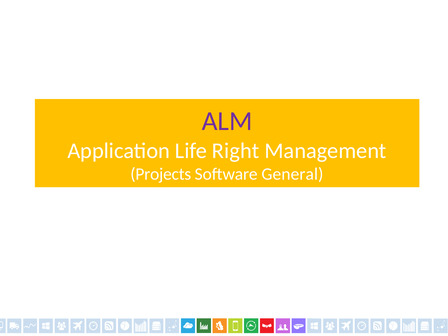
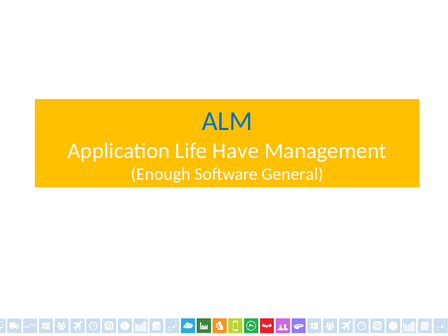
ALM colour: purple -> blue
Right: Right -> Have
Projects: Projects -> Enough
